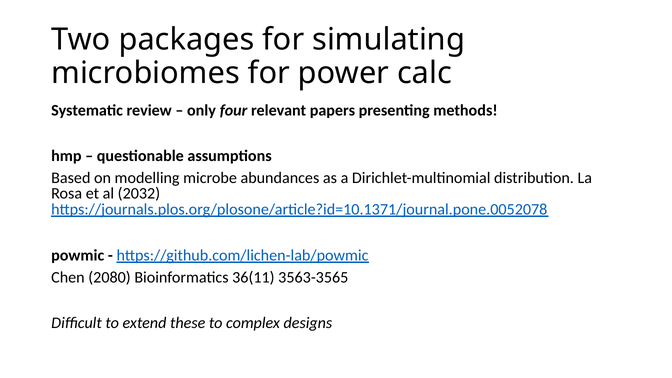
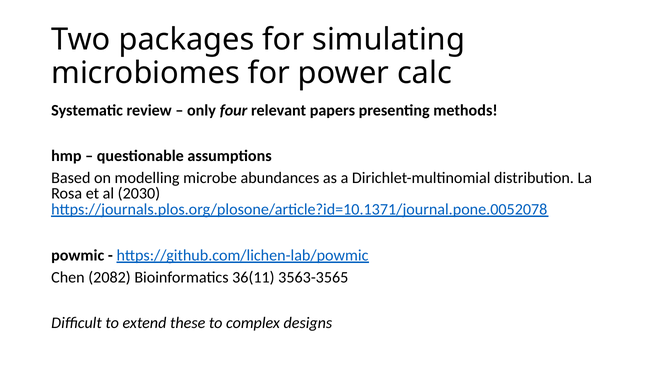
2032: 2032 -> 2030
2080: 2080 -> 2082
